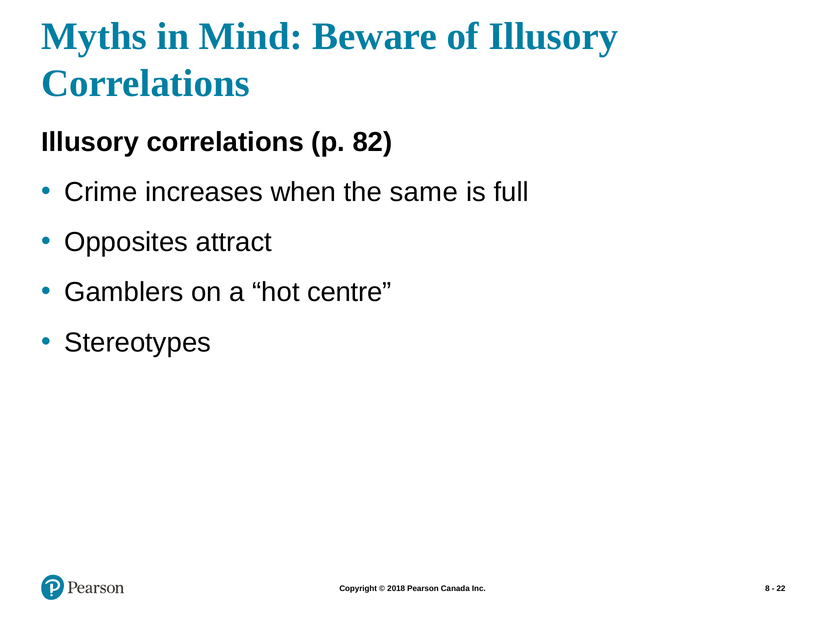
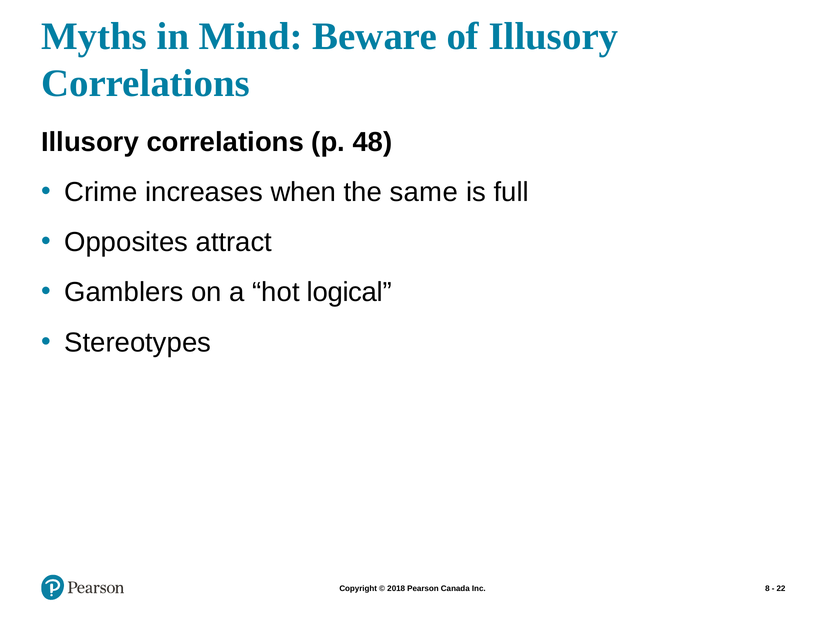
82: 82 -> 48
centre: centre -> logical
